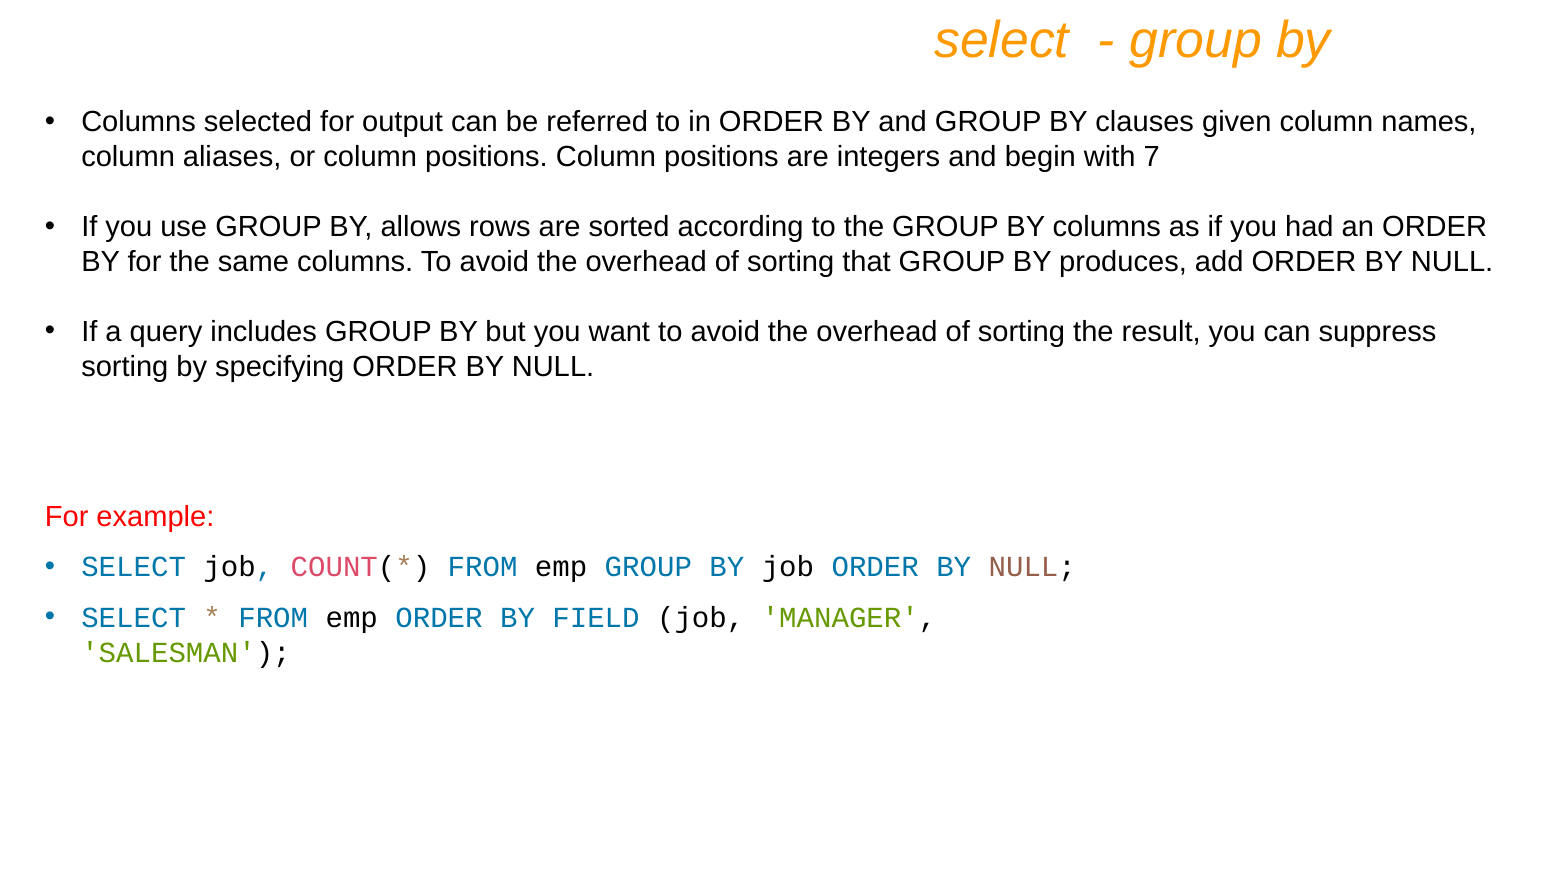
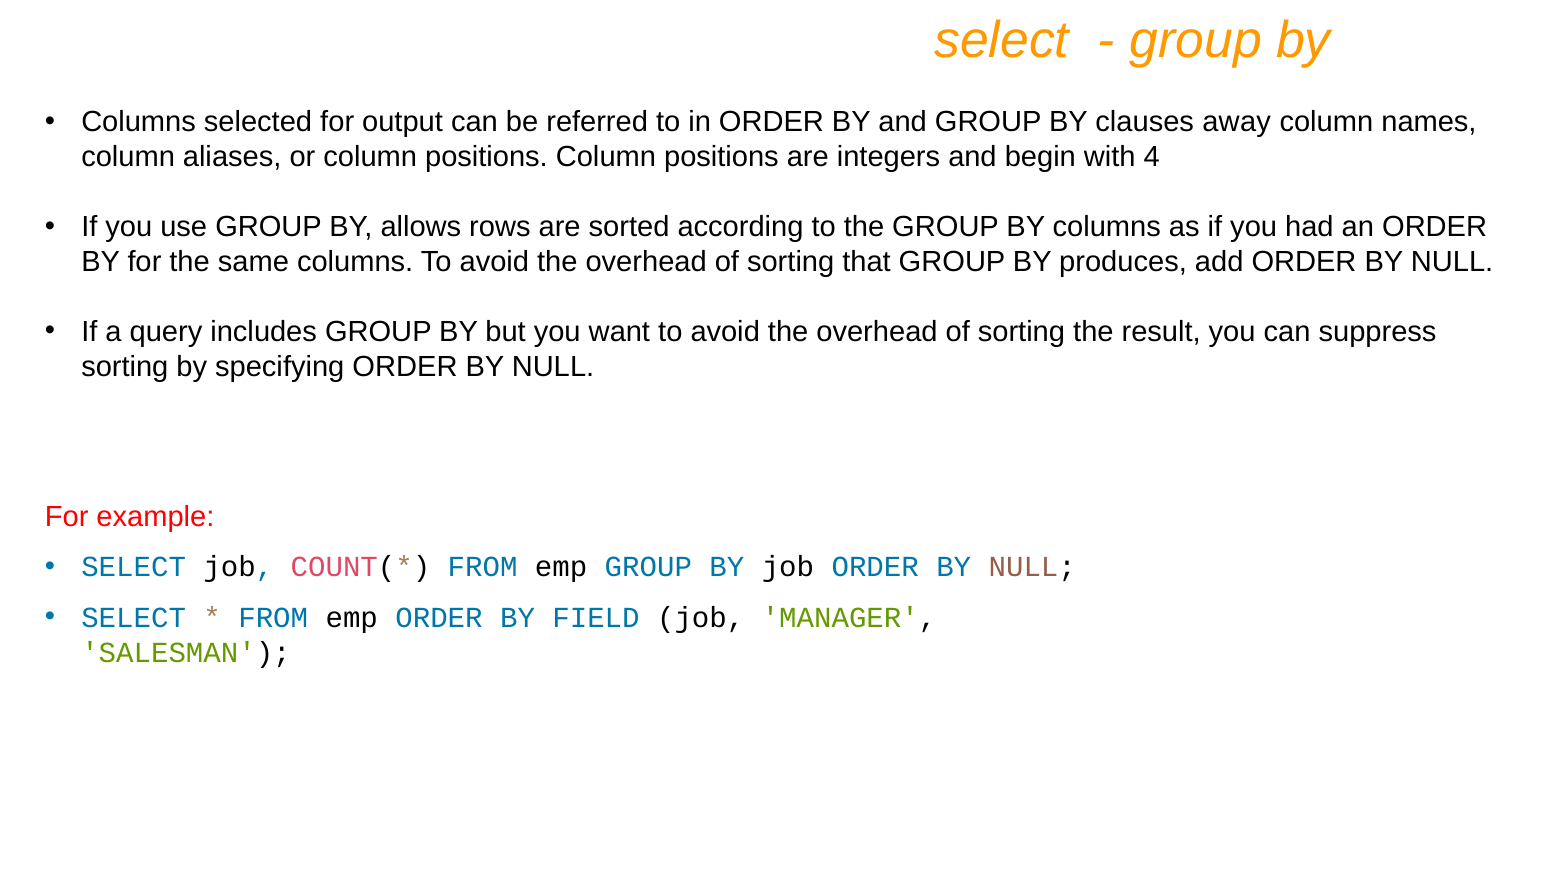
given: given -> away
7: 7 -> 4
